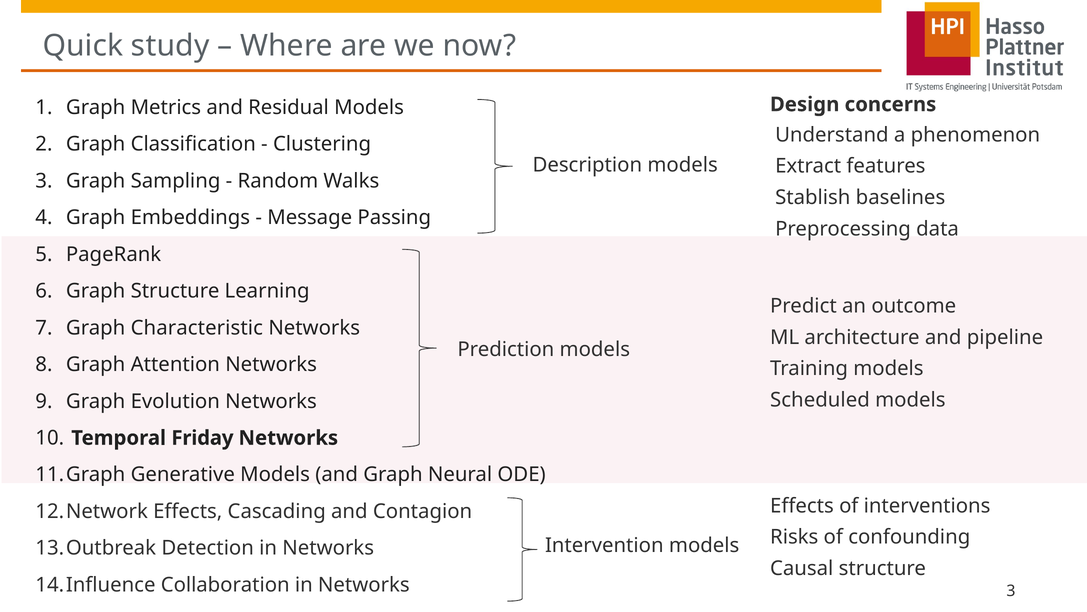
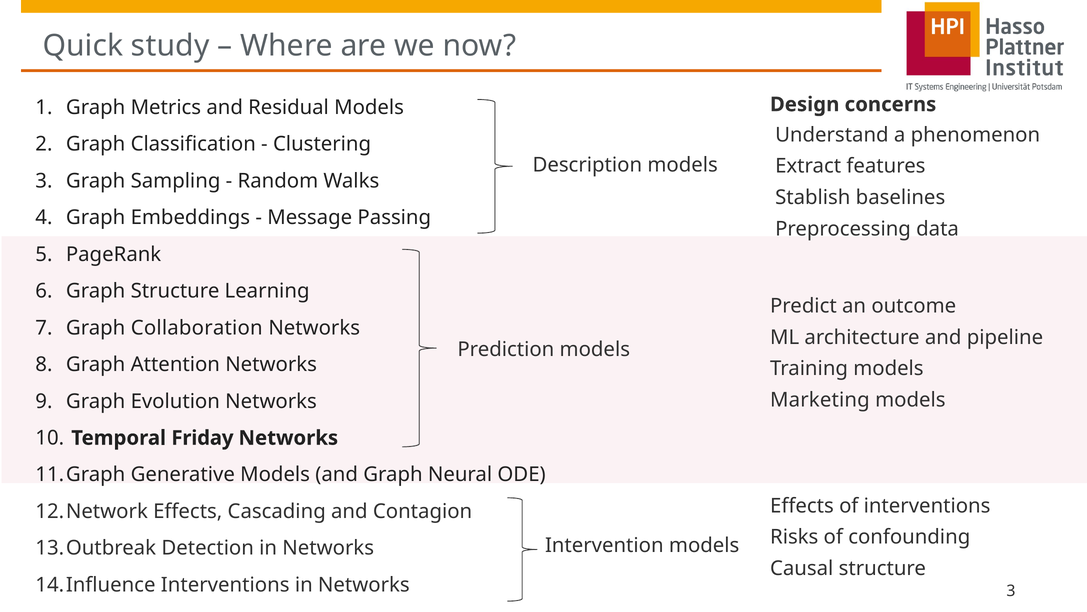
Characteristic: Characteristic -> Collaboration
Scheduled: Scheduled -> Marketing
Collaboration at (225, 584): Collaboration -> Interventions
